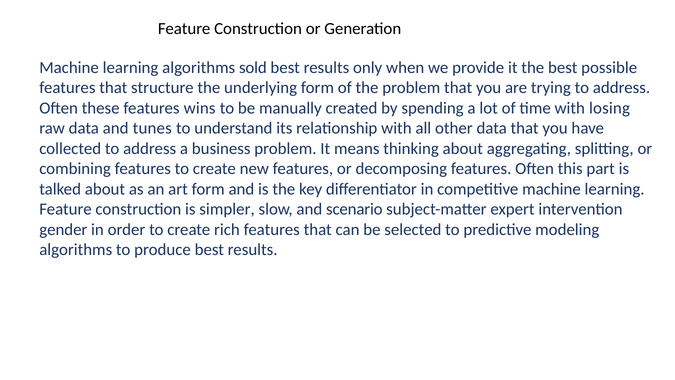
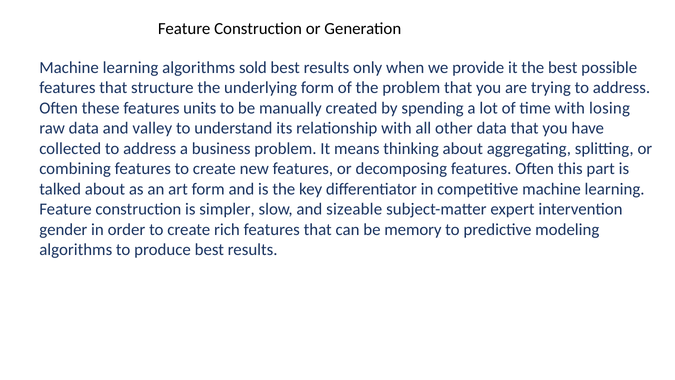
wins: wins -> units
tunes: tunes -> valley
scenario: scenario -> sizeable
selected: selected -> memory
